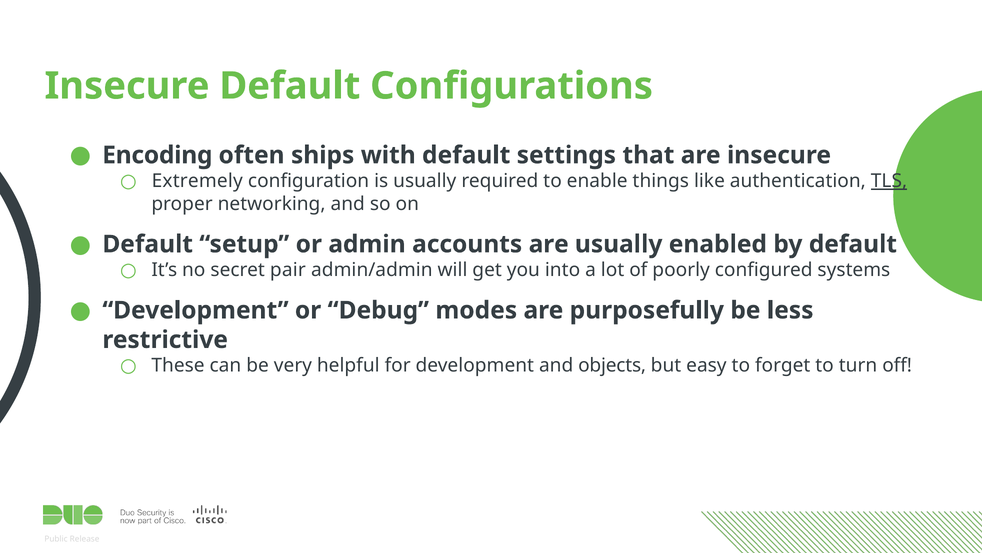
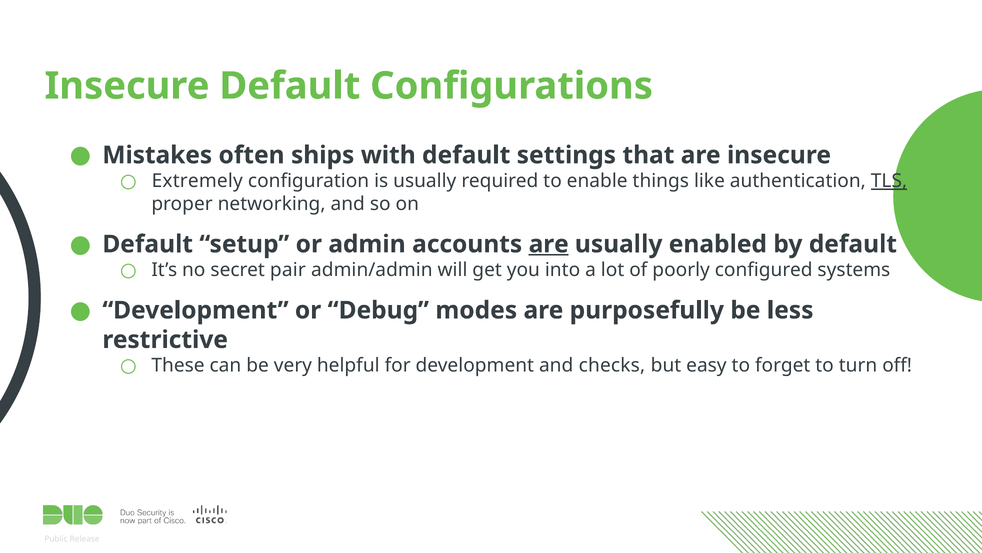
Encoding: Encoding -> Mistakes
are at (549, 244) underline: none -> present
objects: objects -> checks
